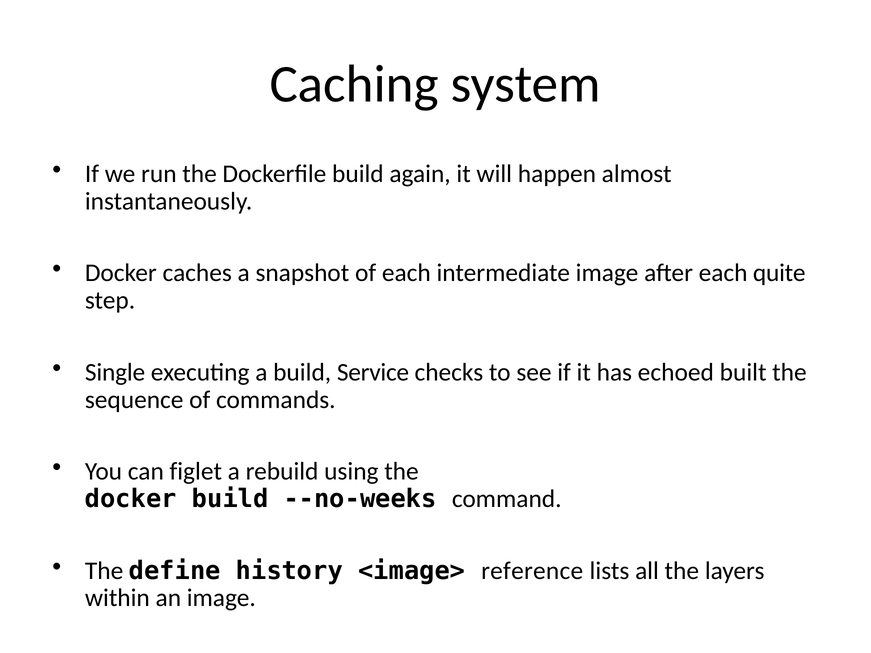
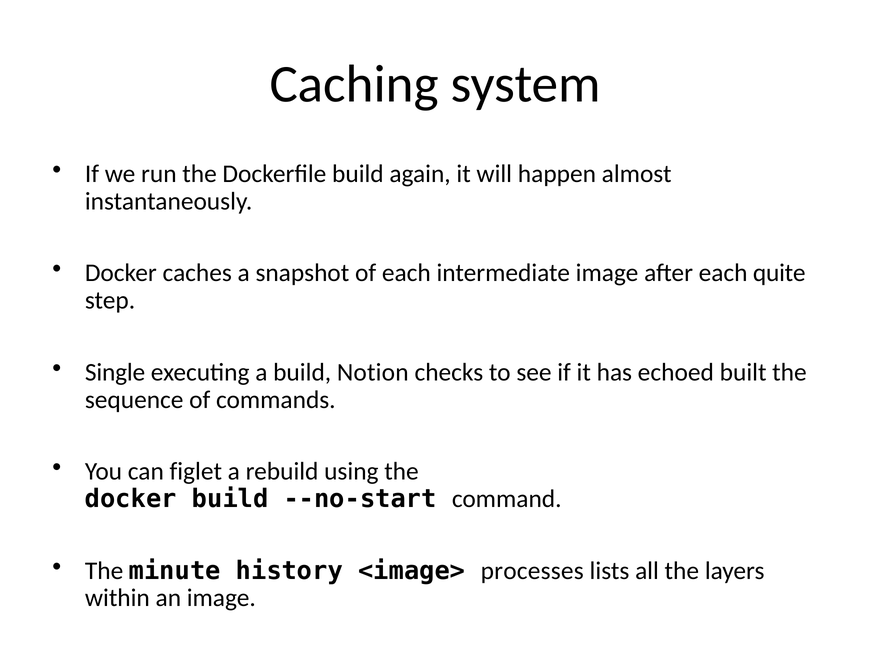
Service: Service -> Notion
--no-weeks: --no-weeks -> --no-start
define: define -> minute
reference: reference -> processes
